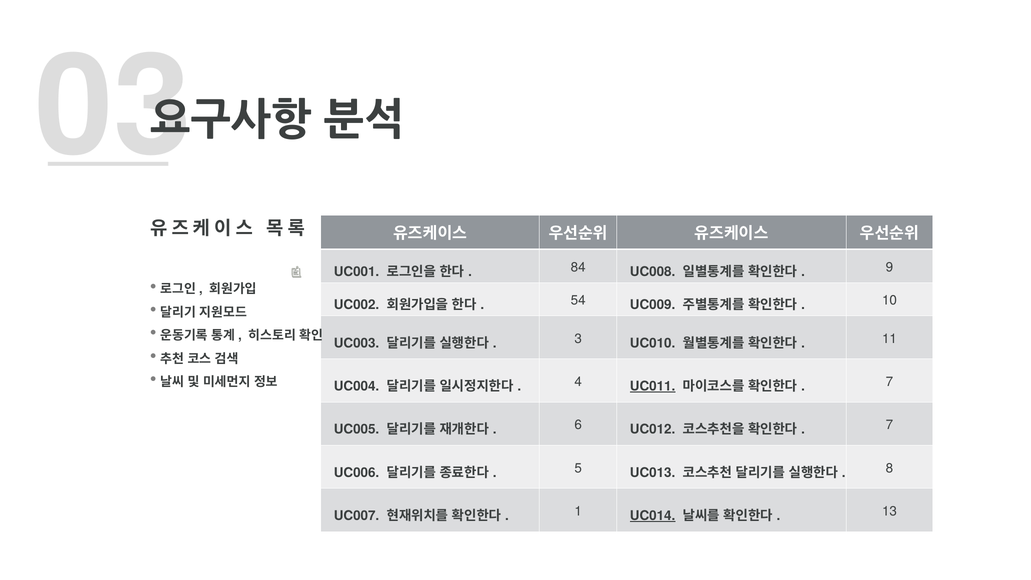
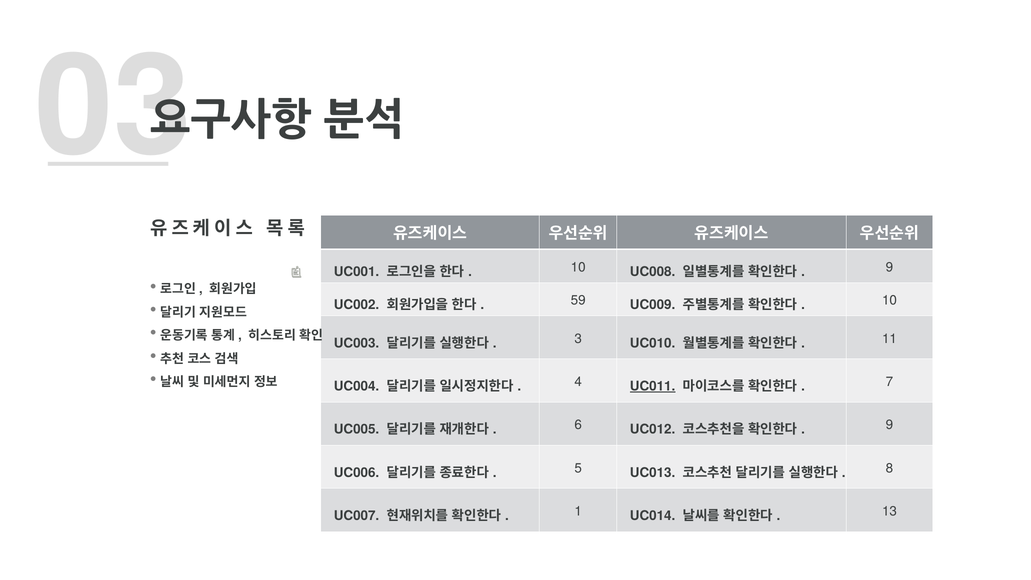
84 at (578, 267): 84 -> 10
54: 54 -> 59
7 at (889, 425): 7 -> 9
UC014 underline: present -> none
